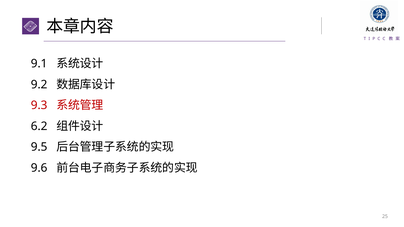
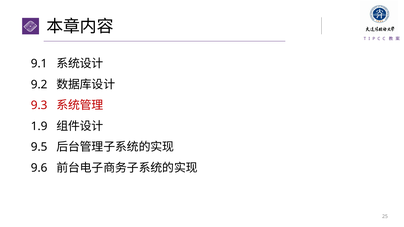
6.2: 6.2 -> 1.9
